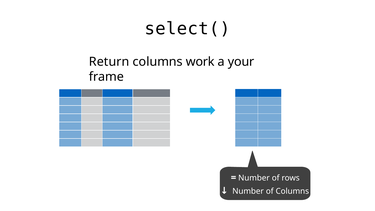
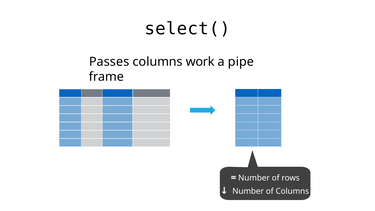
Return: Return -> Passes
your: your -> pipe
